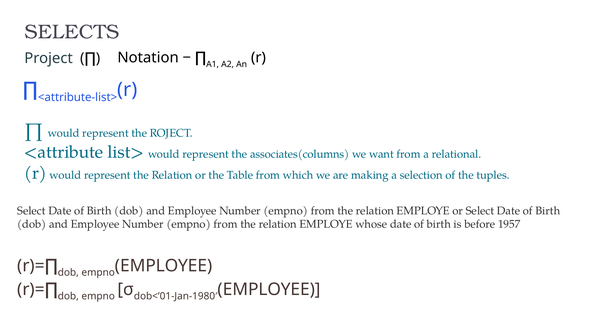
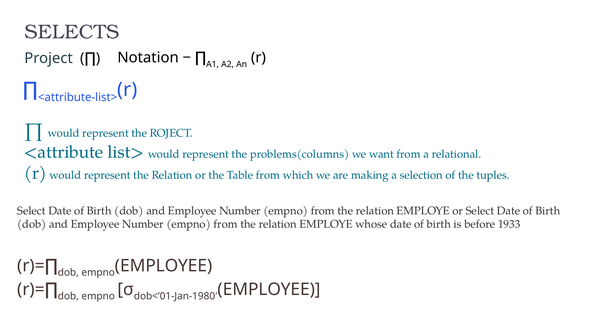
associates(columns: associates(columns -> problems(columns
1957: 1957 -> 1933
